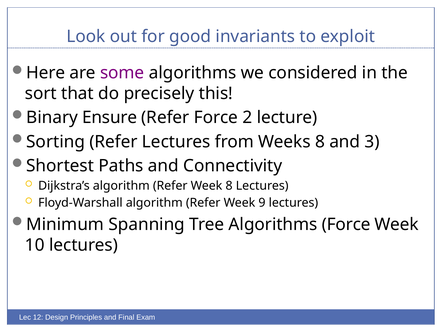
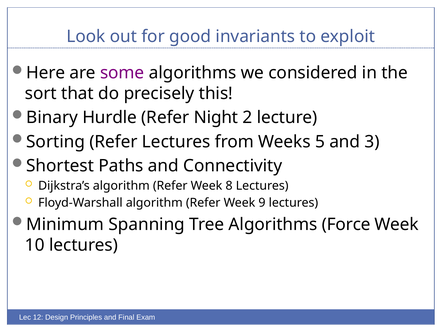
Ensure: Ensure -> Hurdle
Refer Force: Force -> Night
Weeks 8: 8 -> 5
